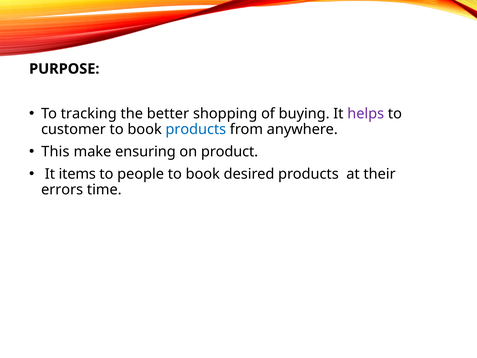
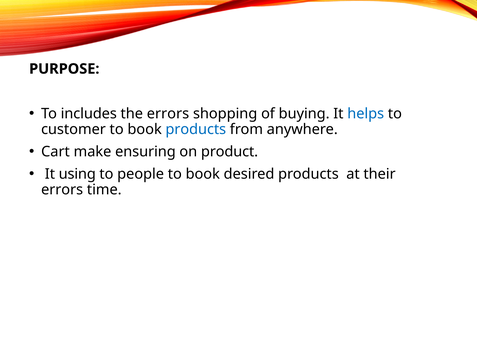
tracking: tracking -> includes
the better: better -> errors
helps colour: purple -> blue
This: This -> Cart
items: items -> using
